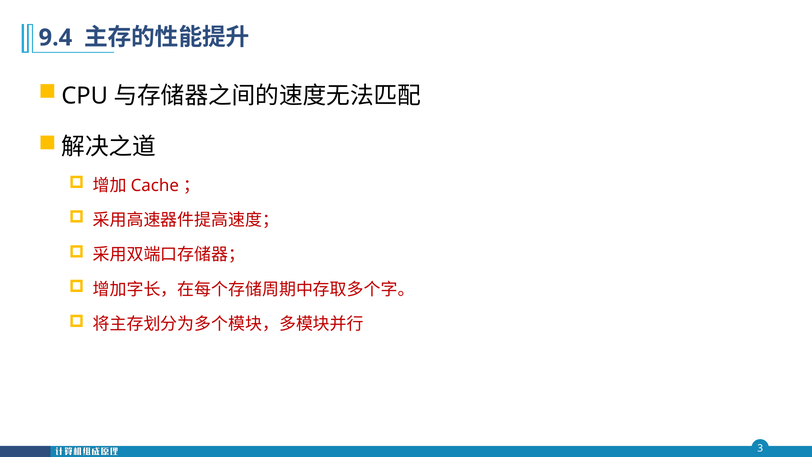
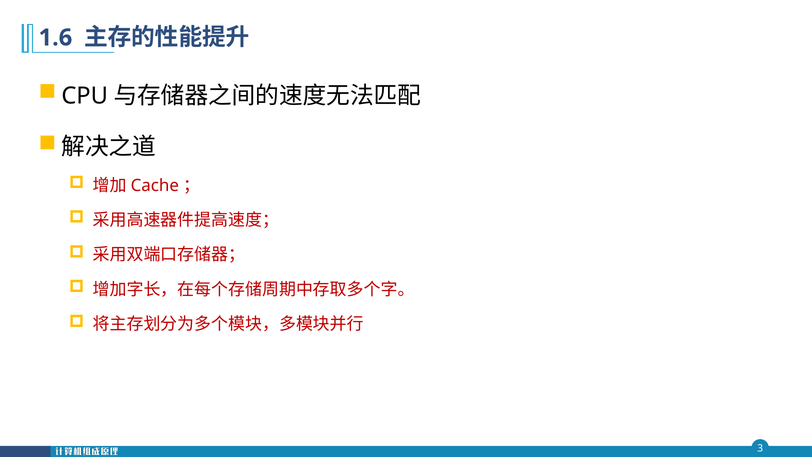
9.4: 9.4 -> 1.6
